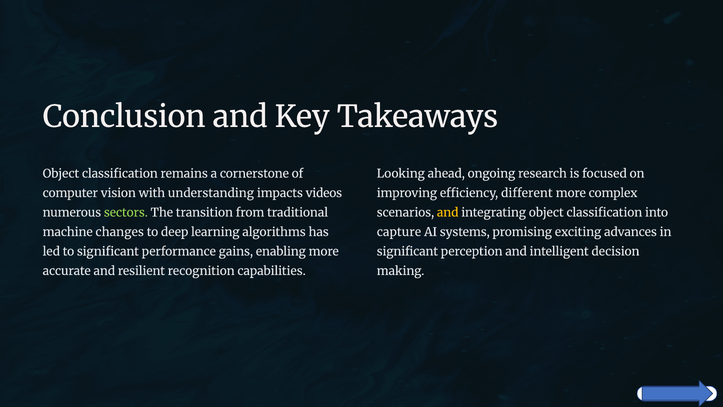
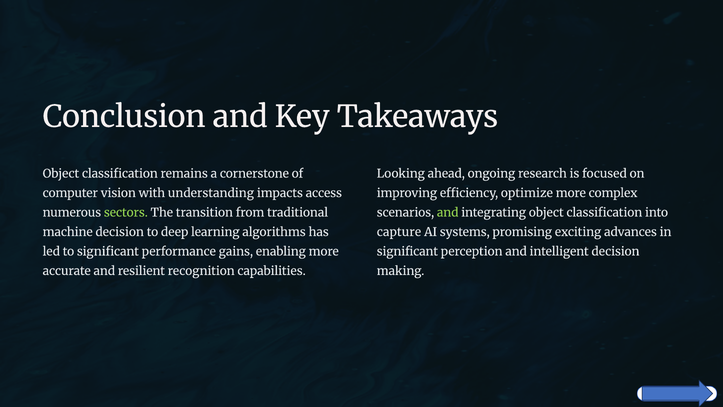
different: different -> optimize
videos: videos -> access
and at (448, 212) colour: yellow -> light green
machine changes: changes -> decision
